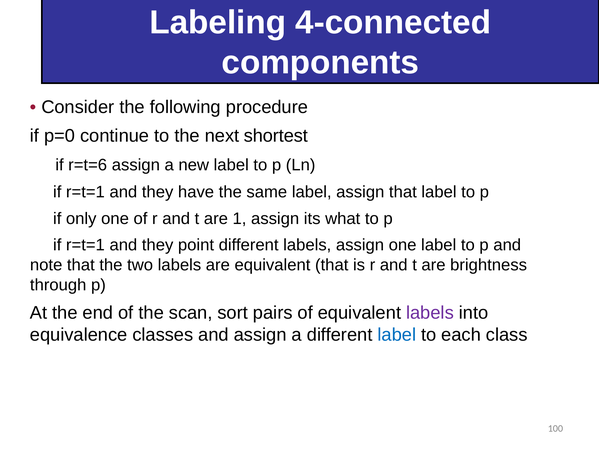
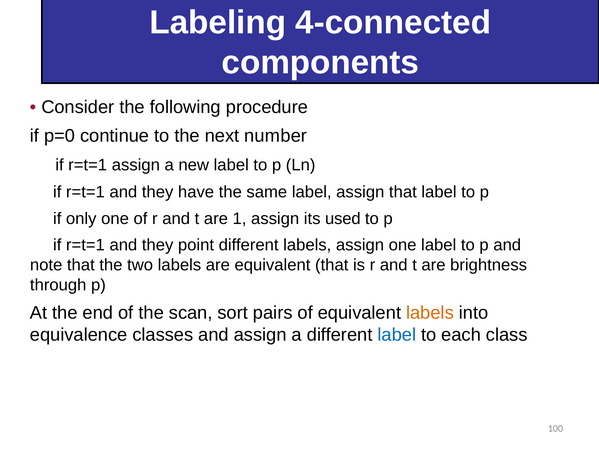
shortest: shortest -> number
r=t=6 at (88, 165): r=t=6 -> r=t=1
what: what -> used
labels at (430, 313) colour: purple -> orange
